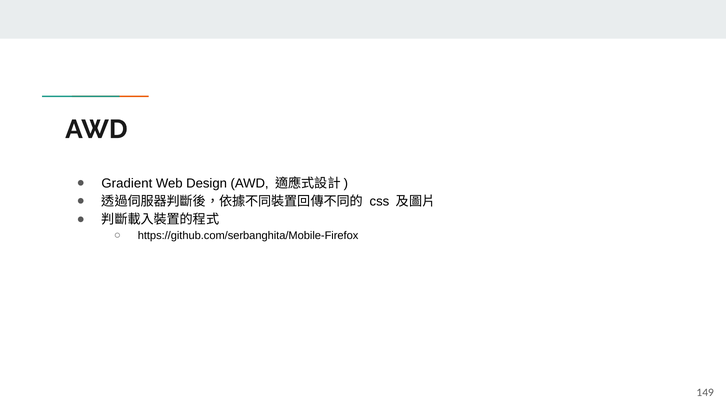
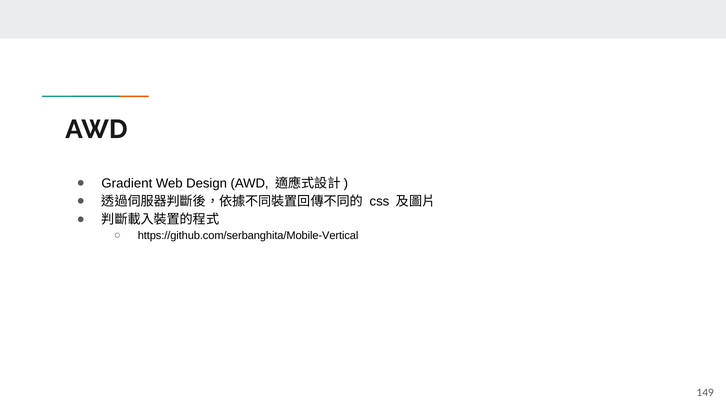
https://github.com/serbanghita/Mobile-Firefox: https://github.com/serbanghita/Mobile-Firefox -> https://github.com/serbanghita/Mobile-Vertical
